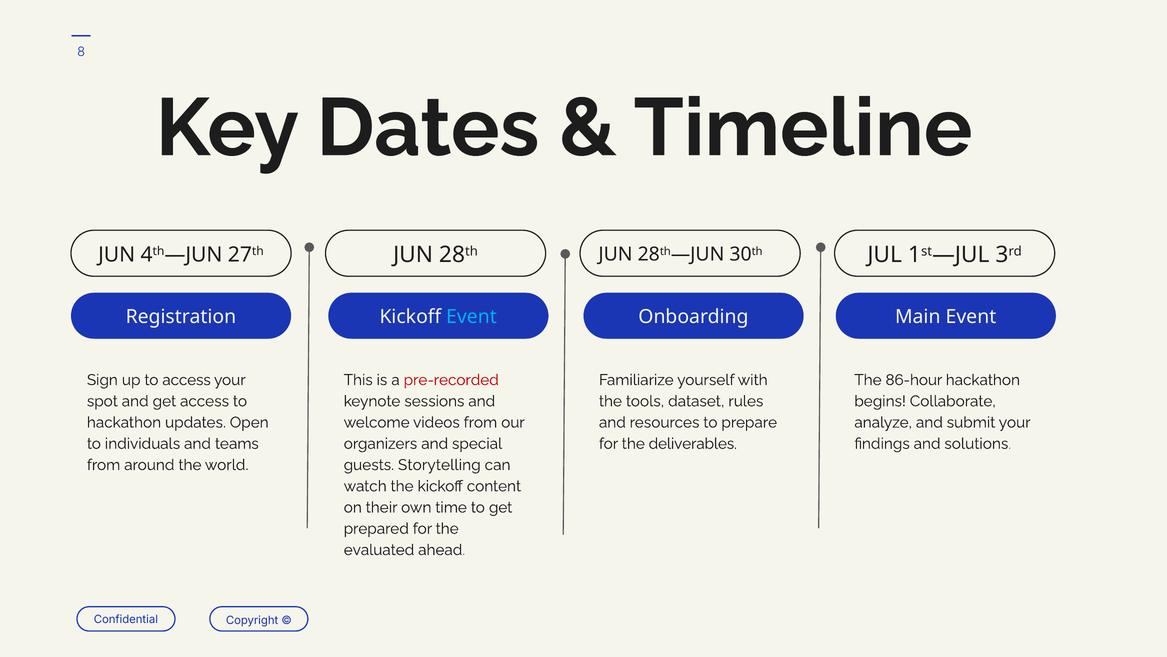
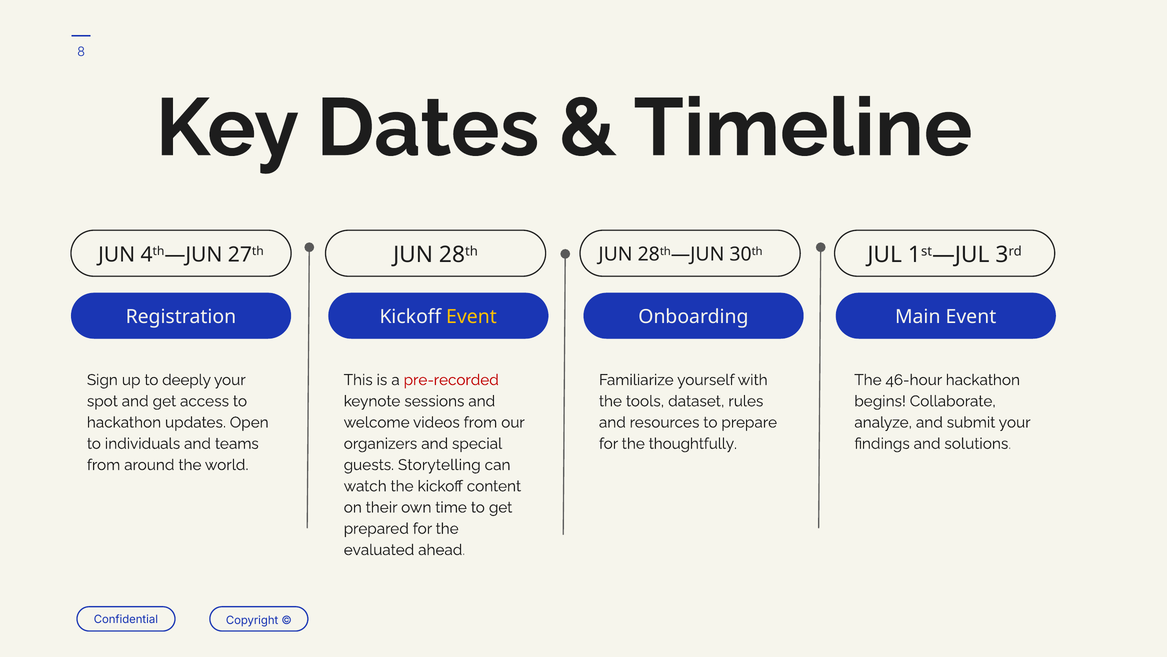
Event at (471, 317) colour: light blue -> yellow
to access: access -> deeply
86-hour: 86-hour -> 46-hour
deliverables: deliverables -> thoughtfully
